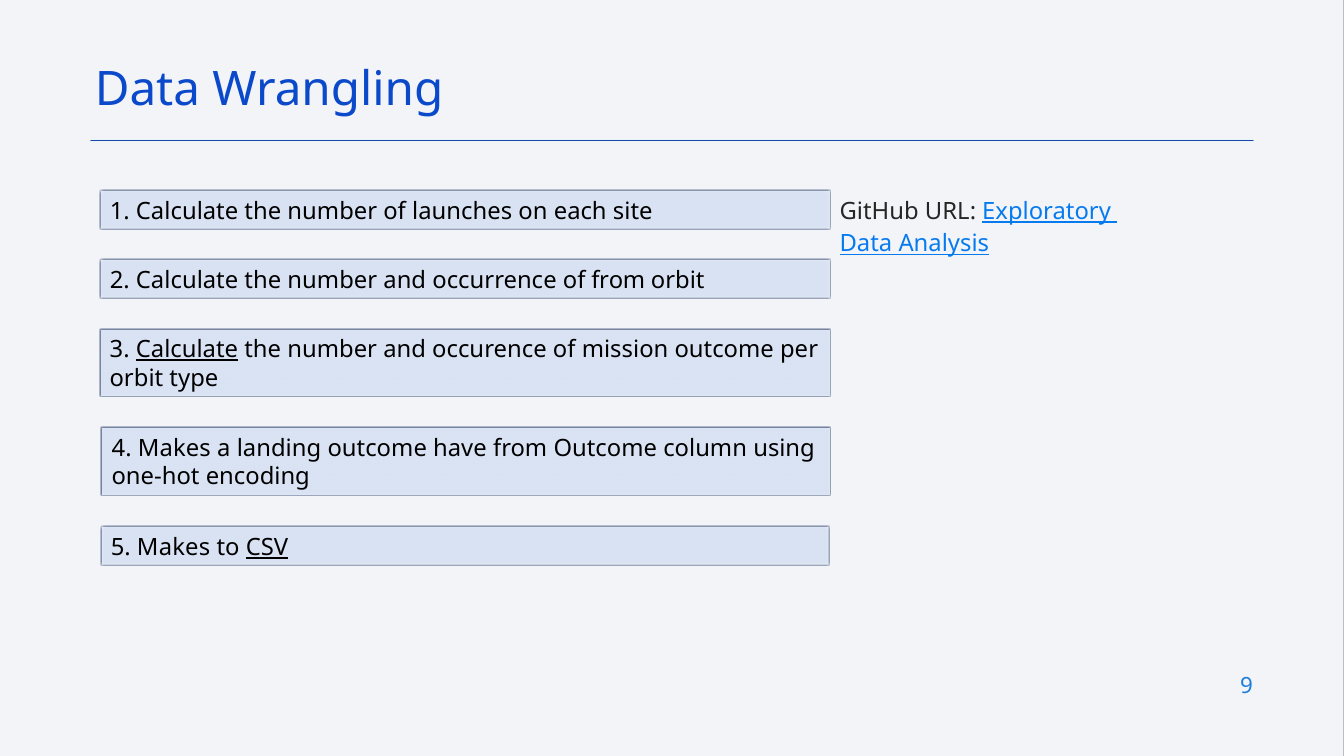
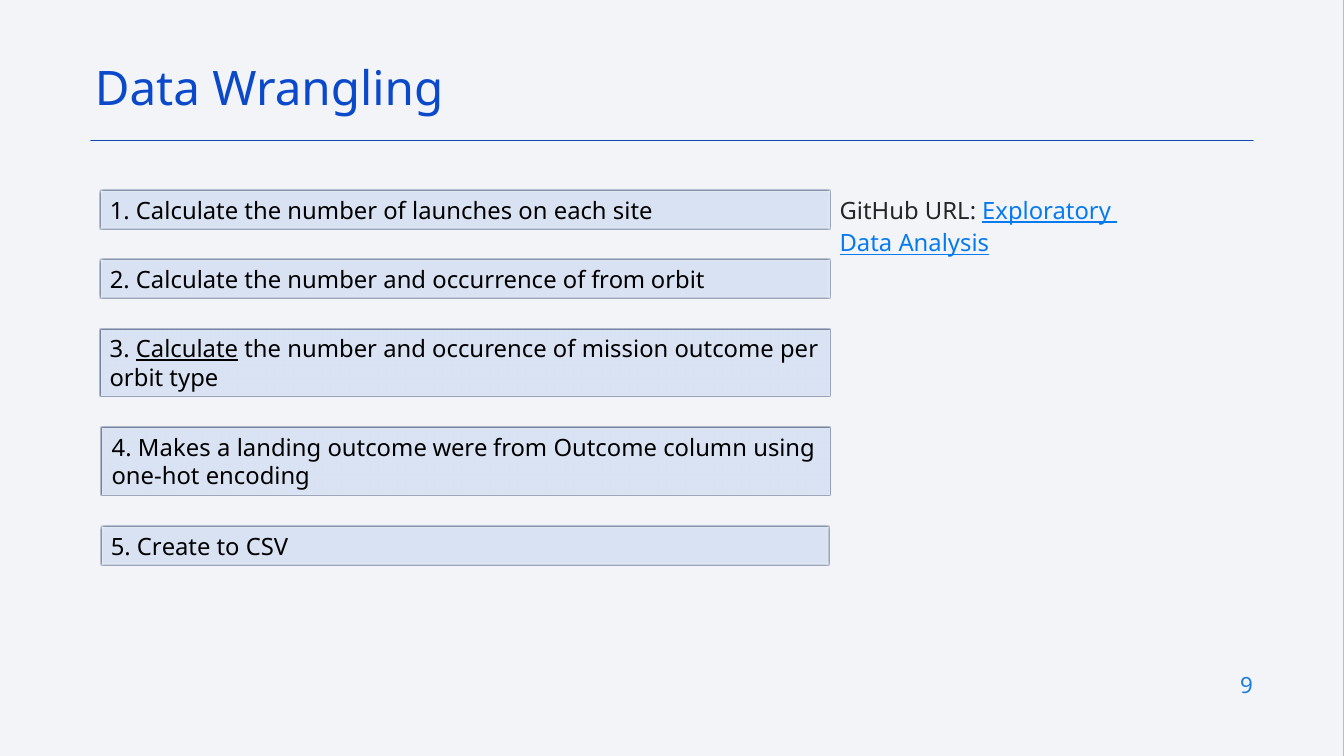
have: have -> were
5 Makes: Makes -> Create
CSV underline: present -> none
